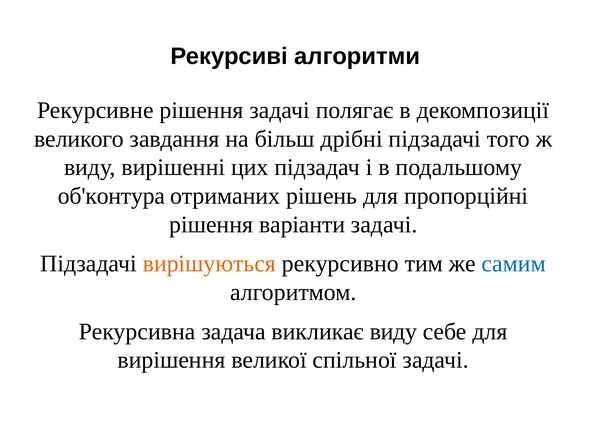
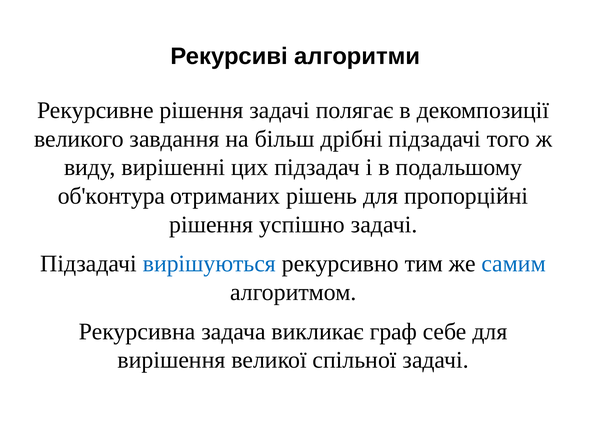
варіанти: варіанти -> успішно
вирішуються colour: orange -> blue
викликає виду: виду -> граф
